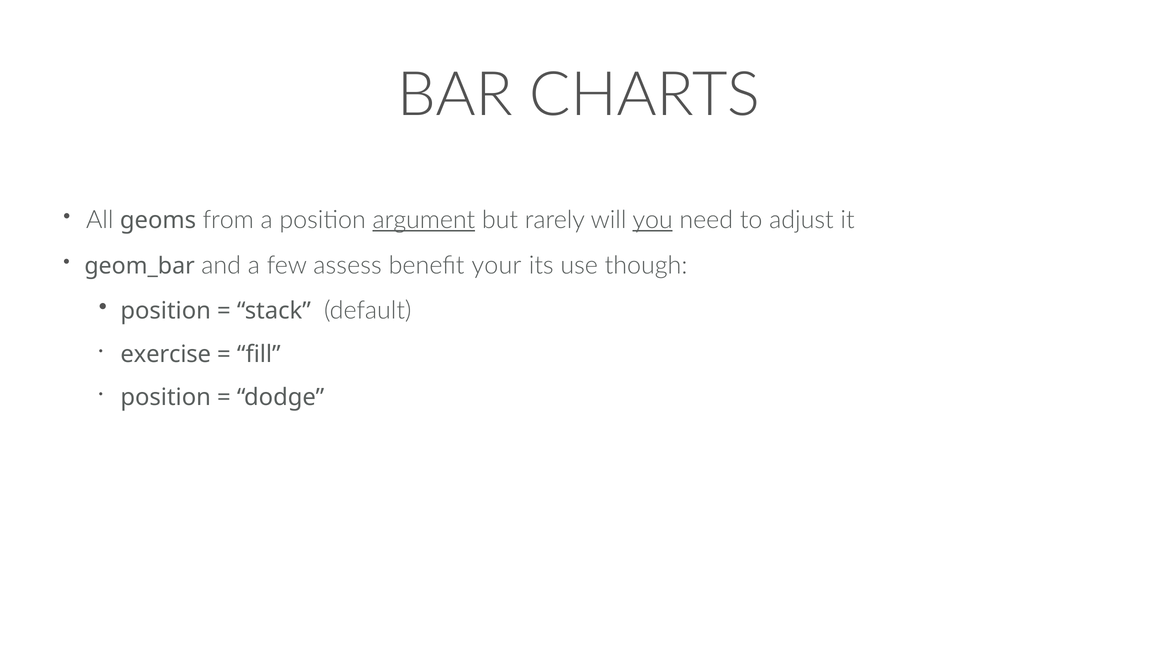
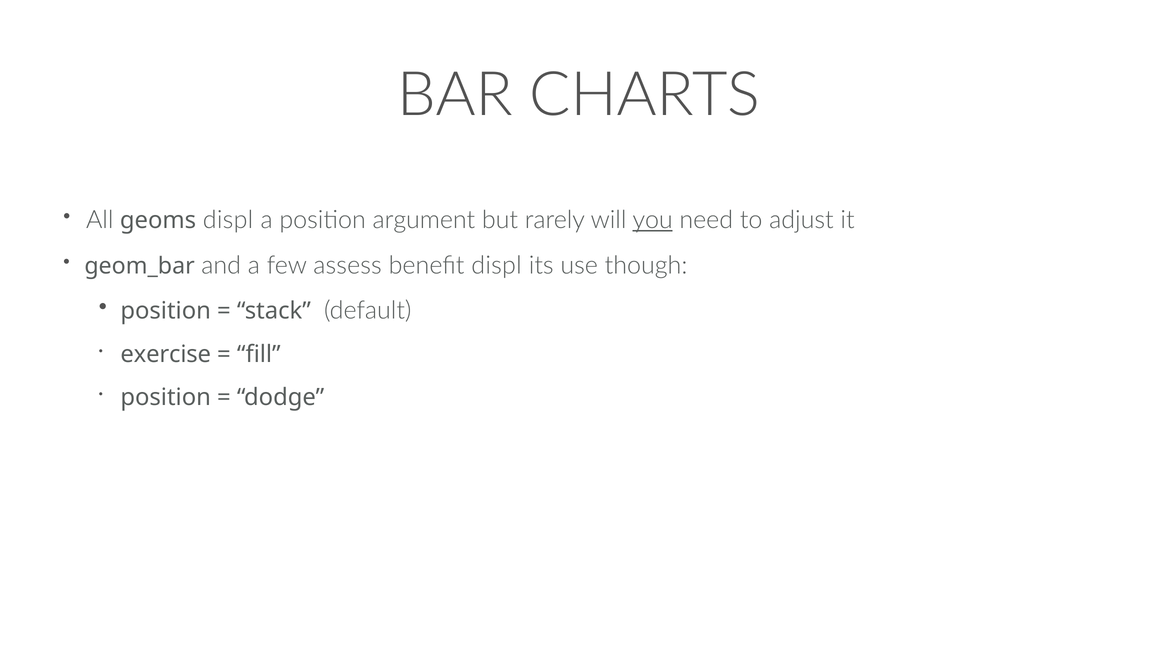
geoms from: from -> displ
argument underline: present -> none
benefit your: your -> displ
